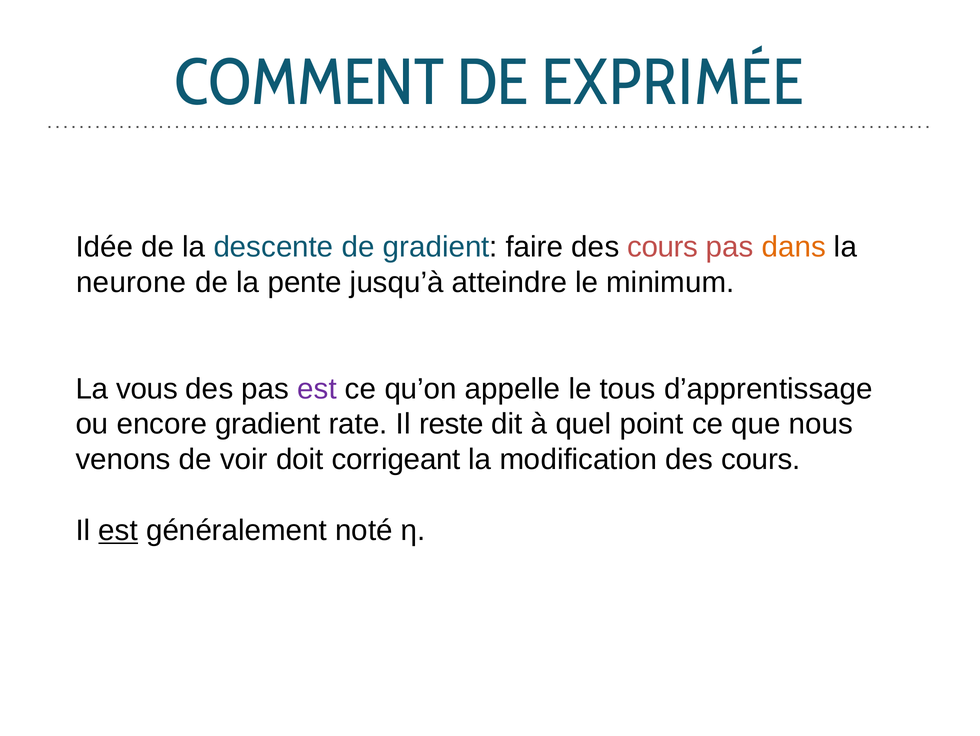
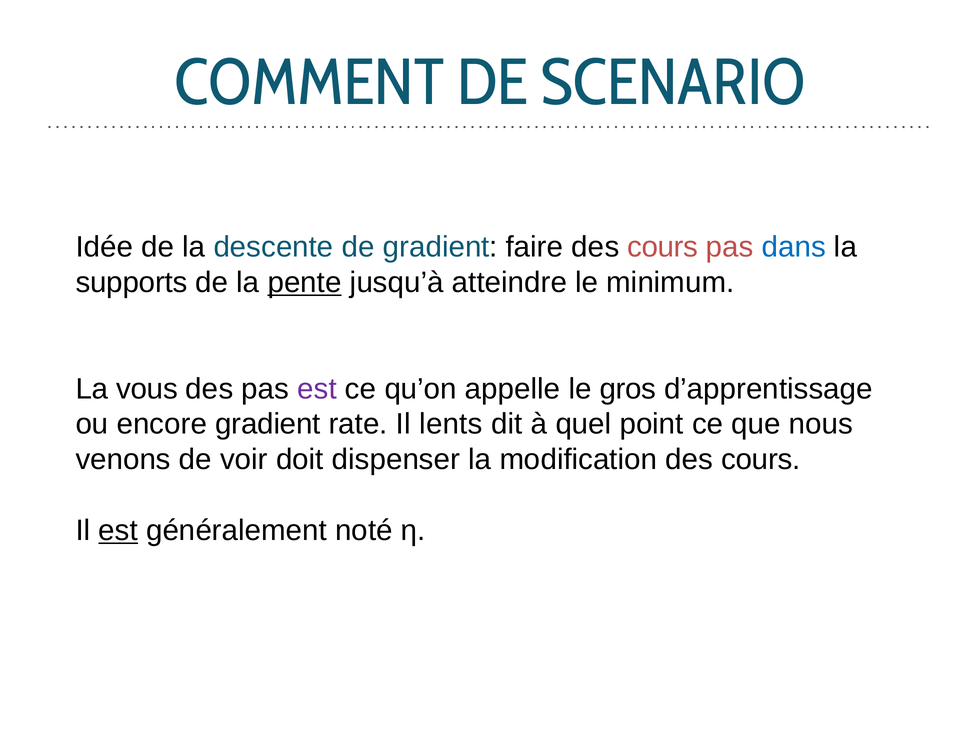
EXPRIMÉE: EXPRIMÉE -> SCENARIO
dans colour: orange -> blue
neurone: neurone -> supports
pente underline: none -> present
tous: tous -> gros
reste: reste -> lents
corrigeant: corrigeant -> dispenser
